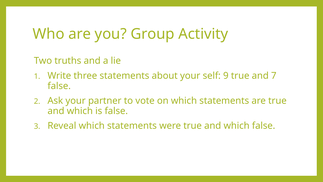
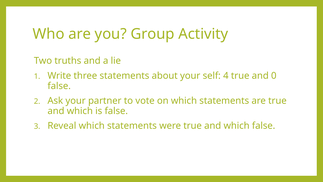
9: 9 -> 4
7: 7 -> 0
